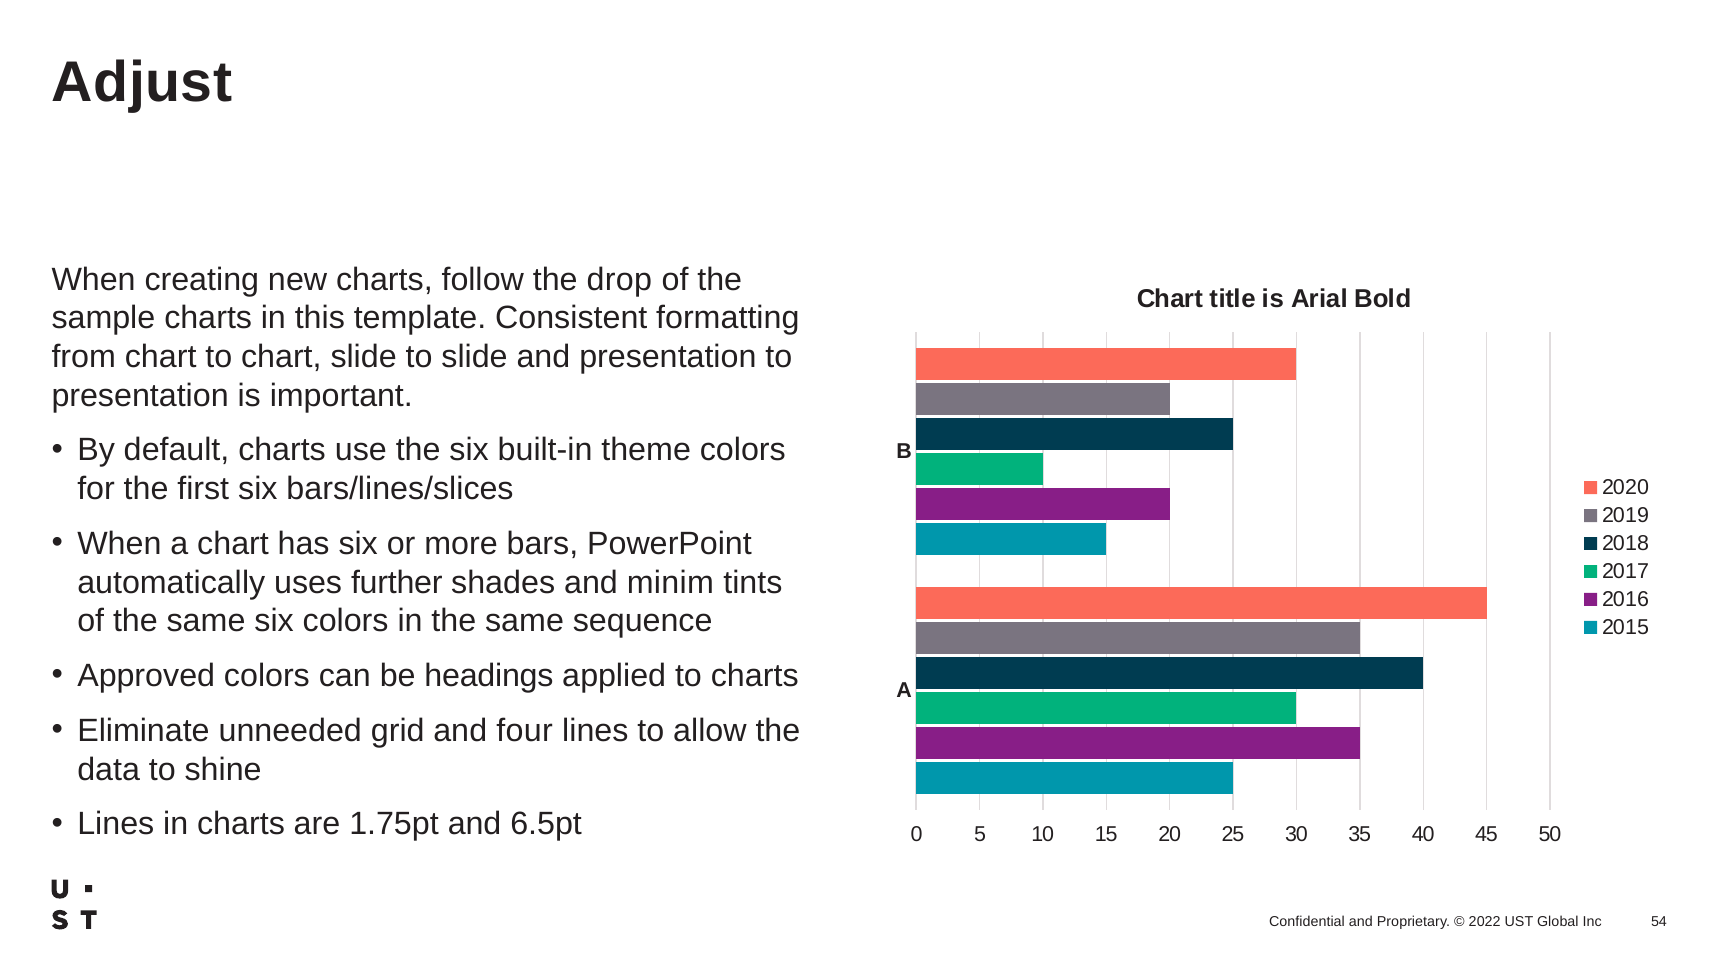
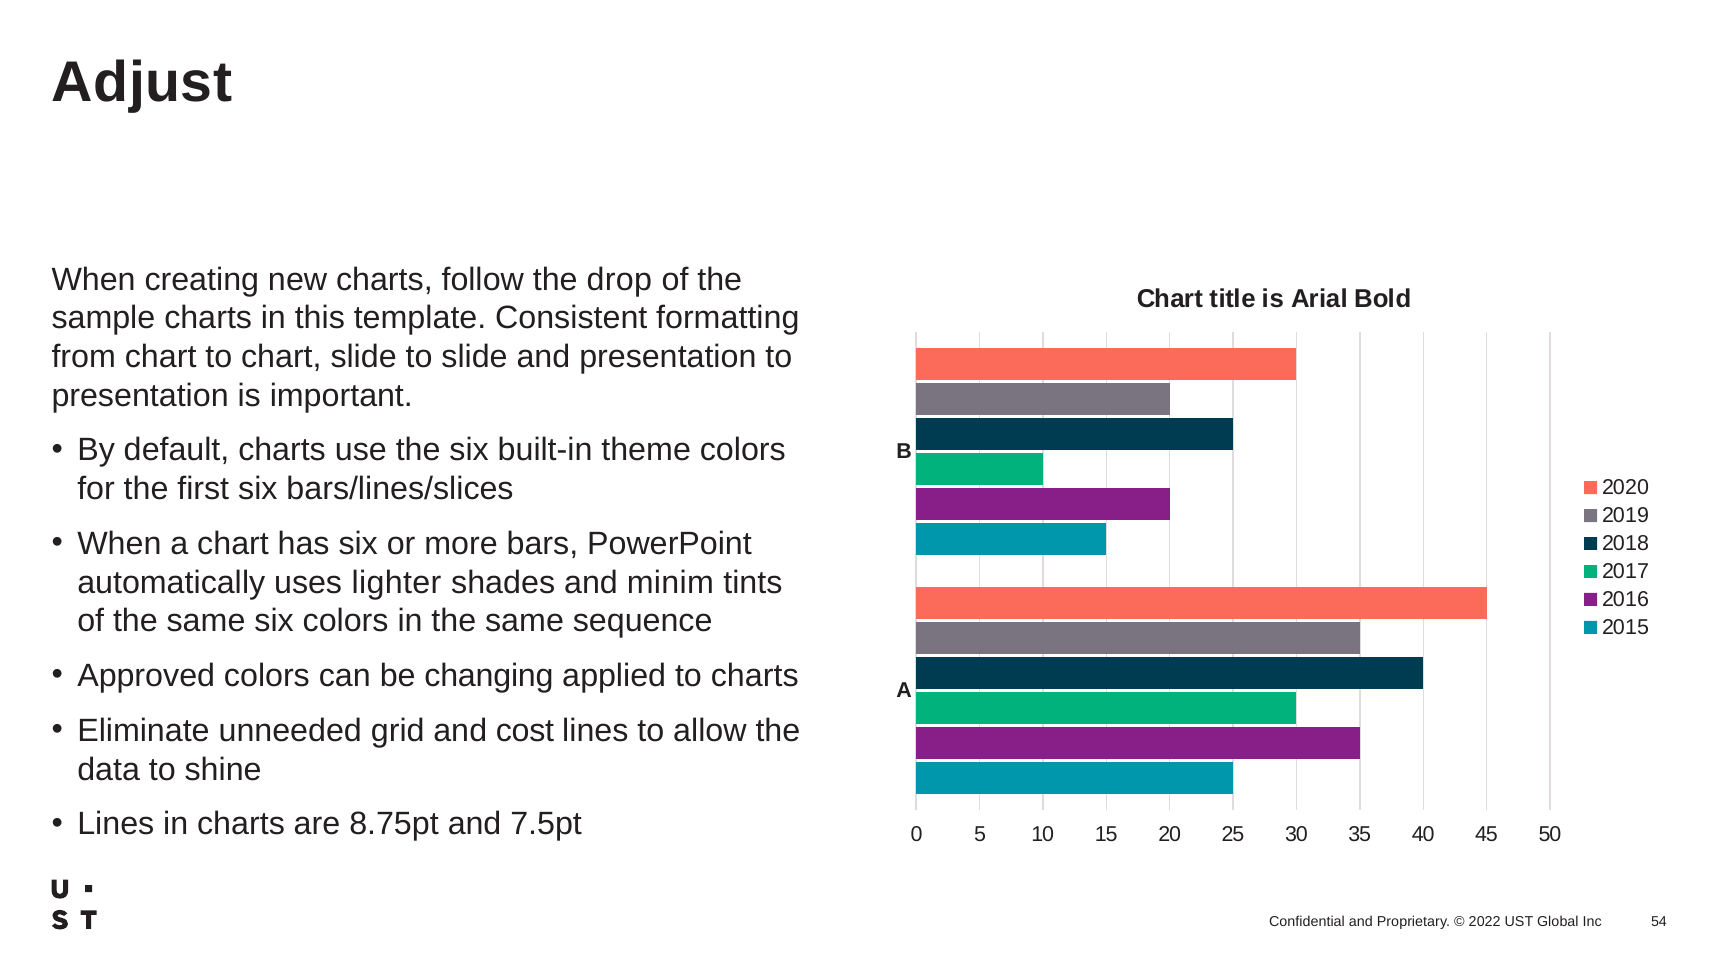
further: further -> lighter
headings: headings -> changing
four: four -> cost
1.75pt: 1.75pt -> 8.75pt
6.5pt: 6.5pt -> 7.5pt
